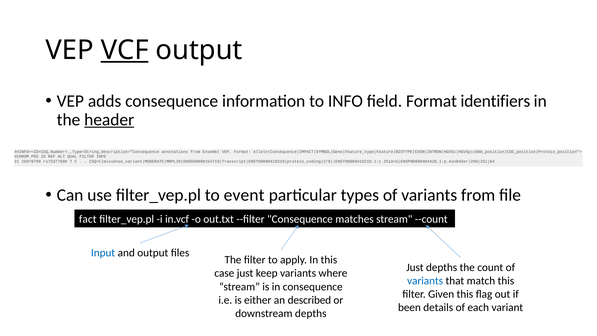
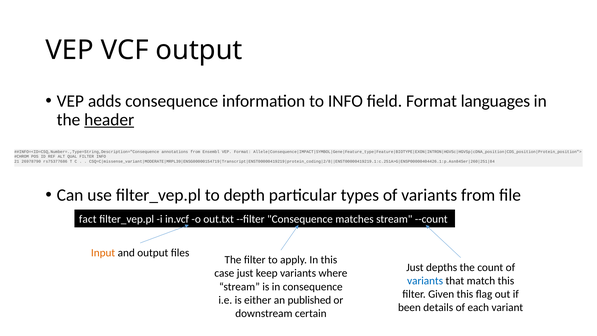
VCF underline: present -> none
identifiers: identifiers -> languages
event: event -> depth
Input colour: blue -> orange
described: described -> published
downstream depths: depths -> certain
